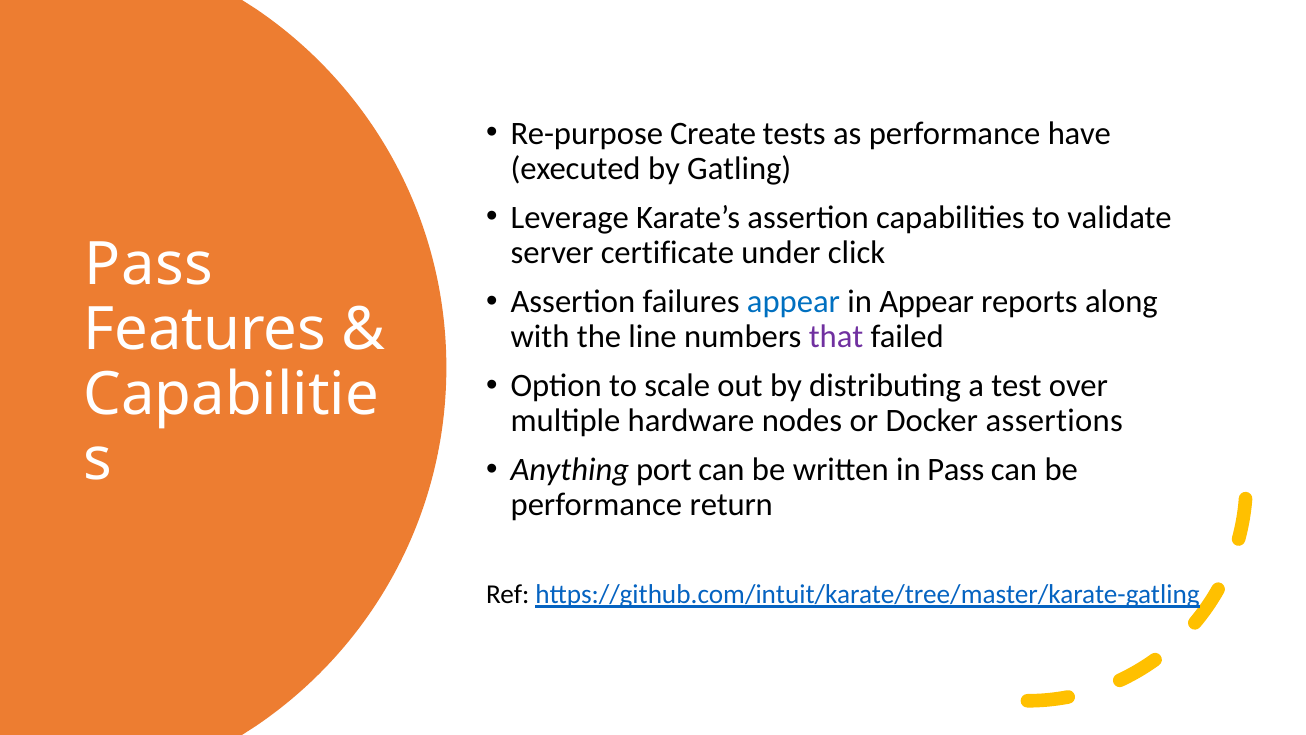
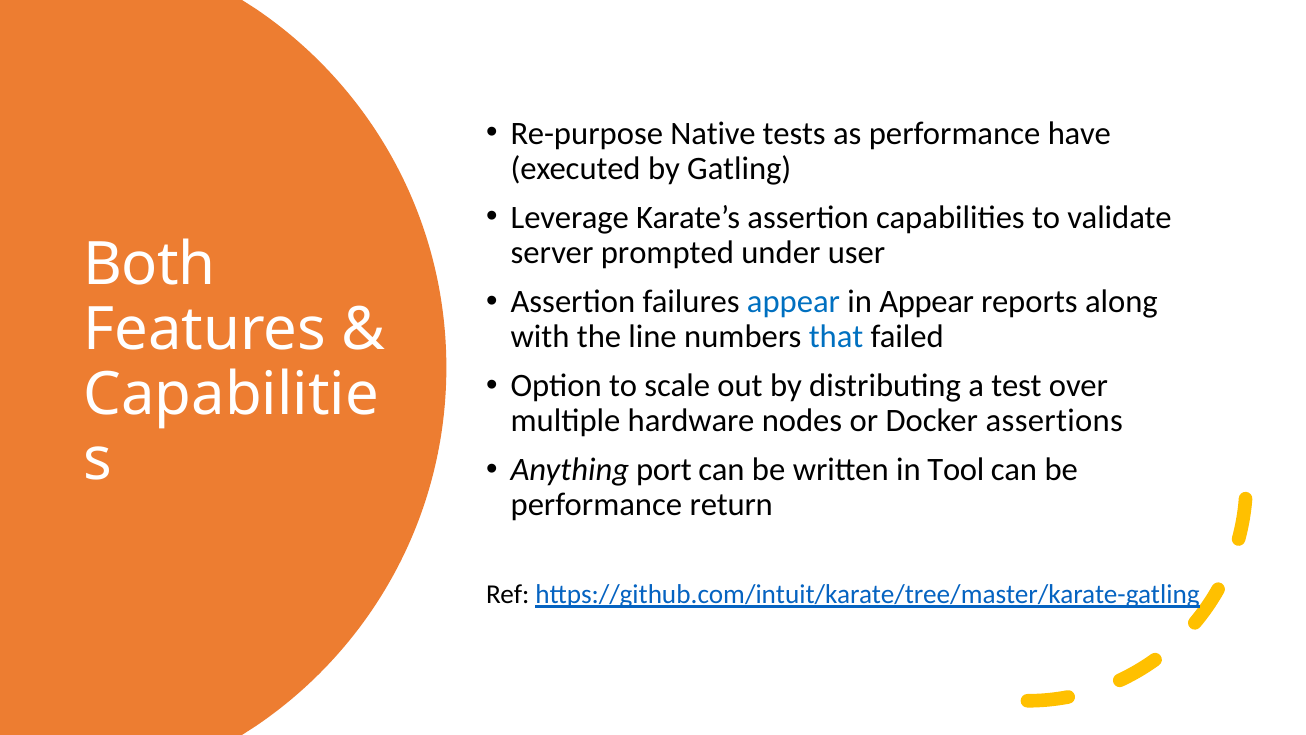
Create: Create -> Native
certificate: certificate -> prompted
click: click -> user
Pass at (149, 265): Pass -> Both
that colour: purple -> blue
in Pass: Pass -> Tool
